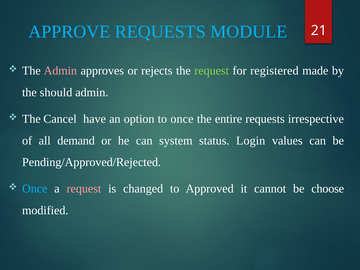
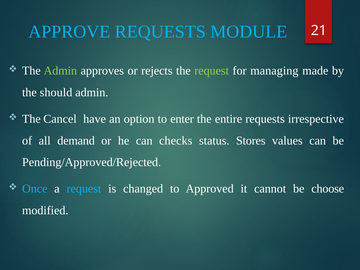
Admin at (60, 71) colour: pink -> light green
registered: registered -> managing
to once: once -> enter
system: system -> checks
Login: Login -> Stores
request at (84, 189) colour: pink -> light blue
